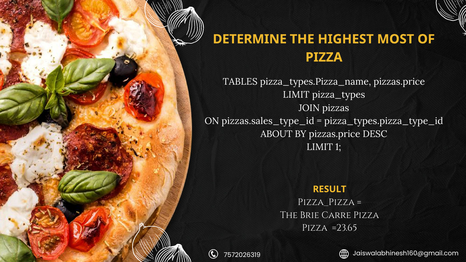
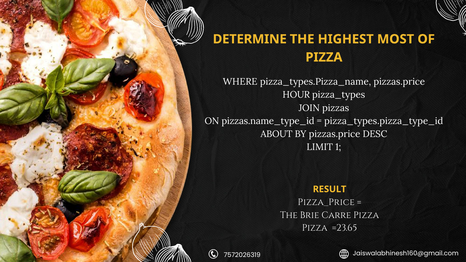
TABLES: TABLES -> WHERE
LIMIT at (296, 95): LIMIT -> HOUR
pizzas.sales_type_id: pizzas.sales_type_id -> pizzas.name_type_id
Pizza_Pizza: Pizza_Pizza -> Pizza_Price
